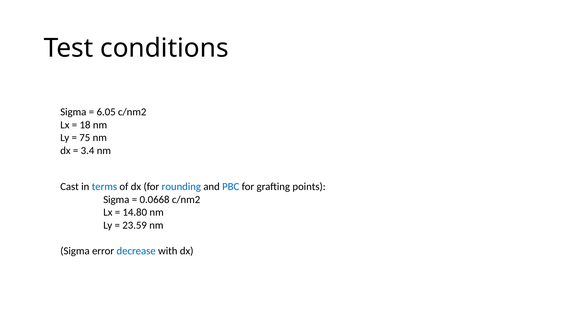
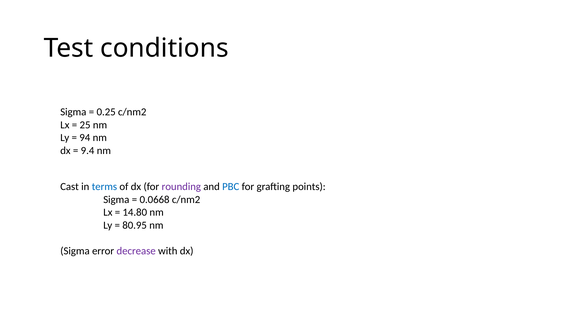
6.05: 6.05 -> 0.25
18: 18 -> 25
75: 75 -> 94
3.4: 3.4 -> 9.4
rounding colour: blue -> purple
23.59: 23.59 -> 80.95
decrease colour: blue -> purple
